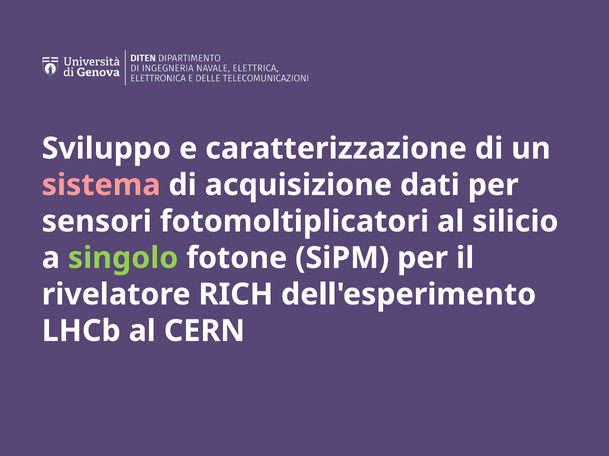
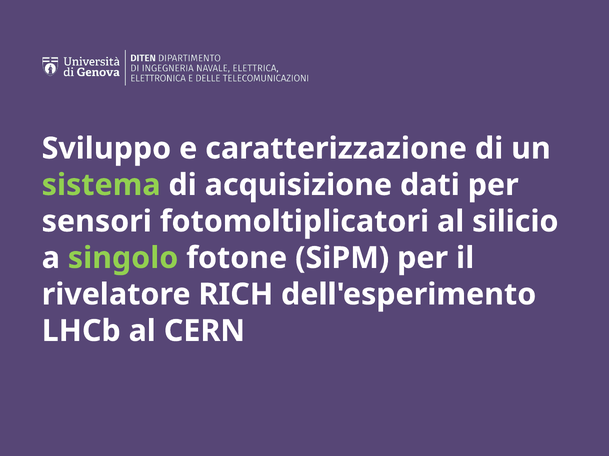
sistema colour: pink -> light green
